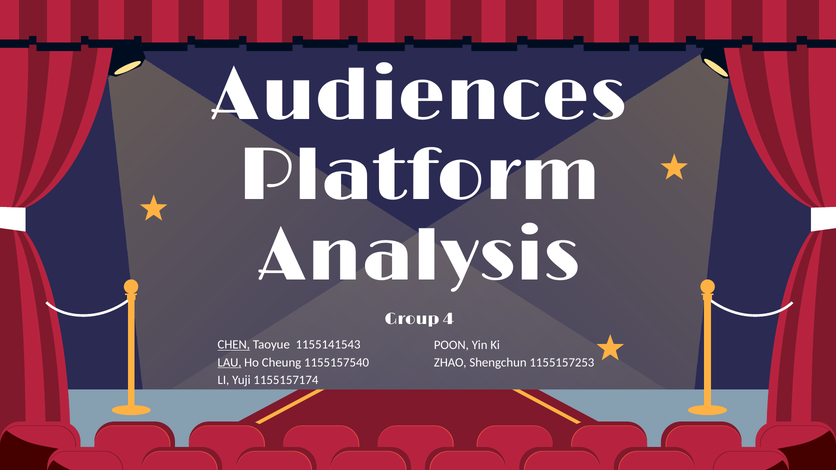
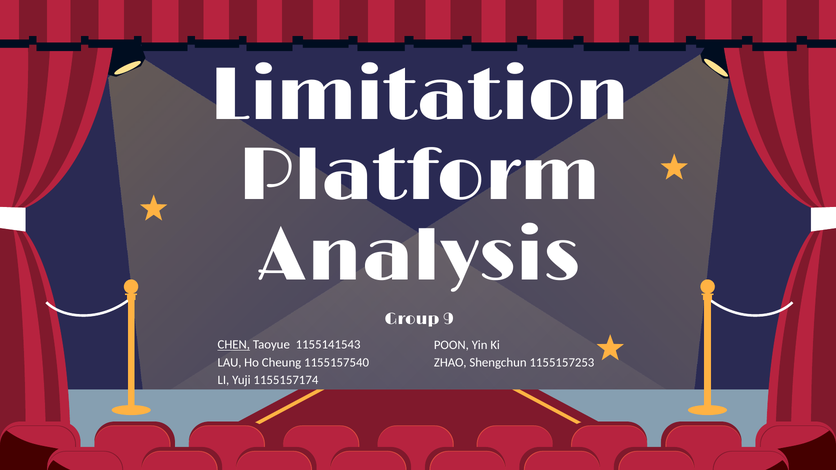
Audiences: Audiences -> Limitation
4: 4 -> 9
LAU underline: present -> none
